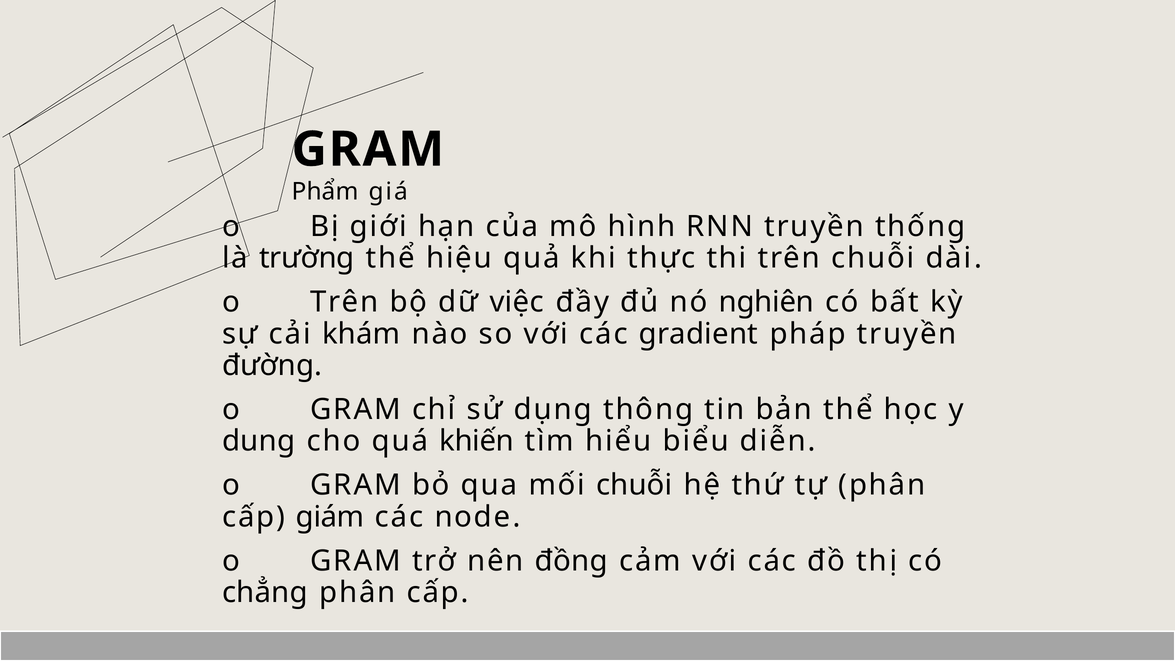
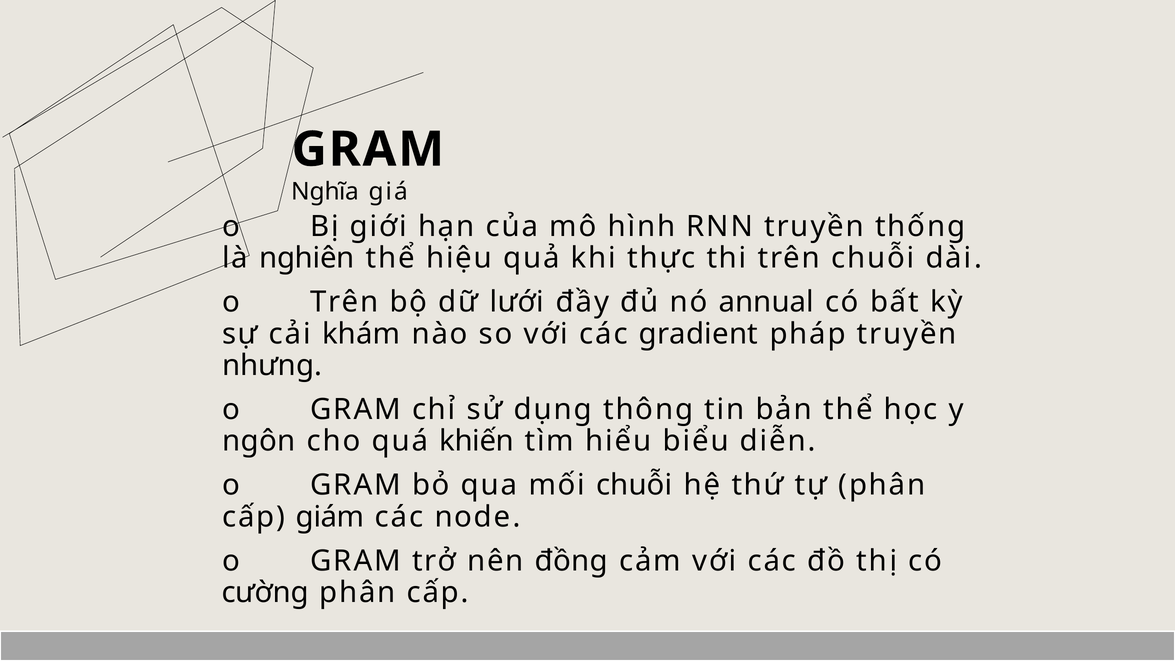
Phẩm: Phẩm -> Nghĩa
trường: trường -> nghiên
việc: việc -> lưới
nghiên: nghiên -> annual
đường: đường -> nhưng
dung: dung -> ngôn
chẳng: chẳng -> cường
